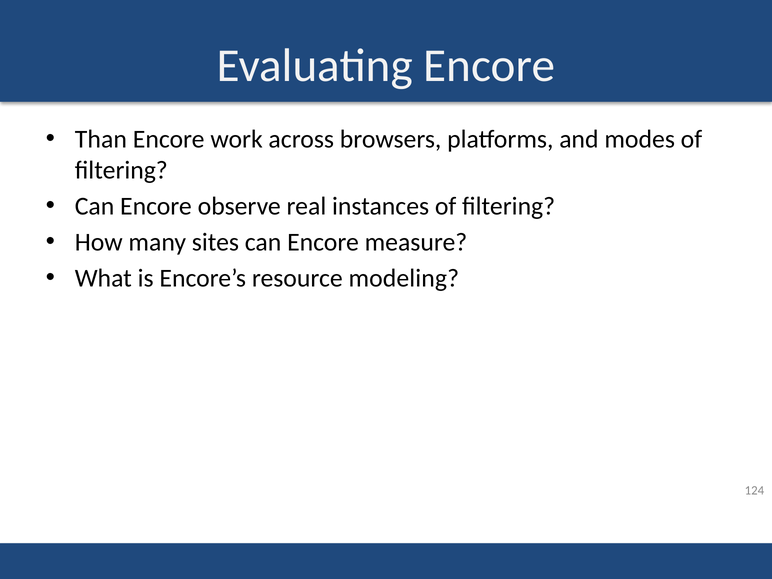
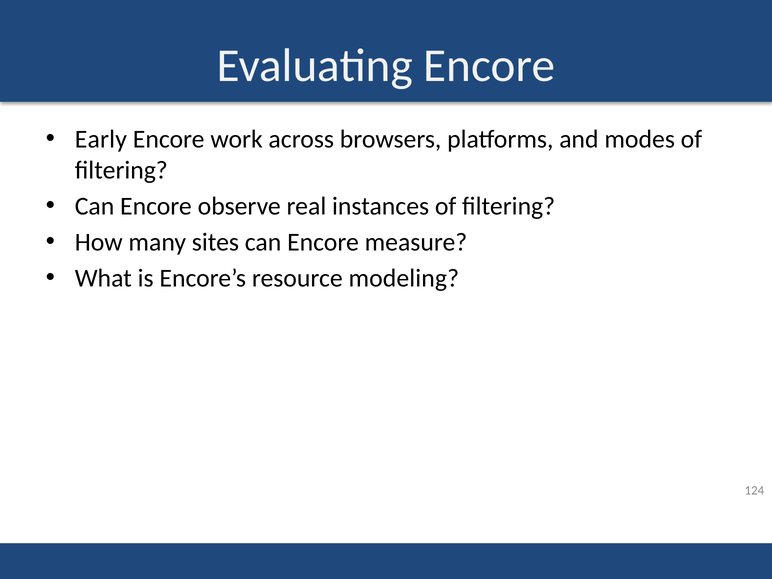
Than: Than -> Early
